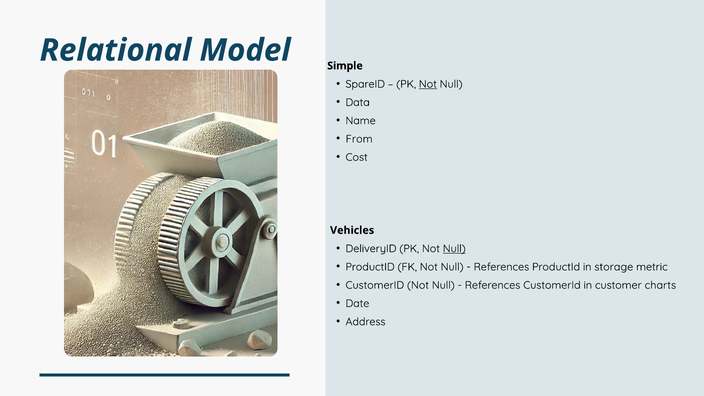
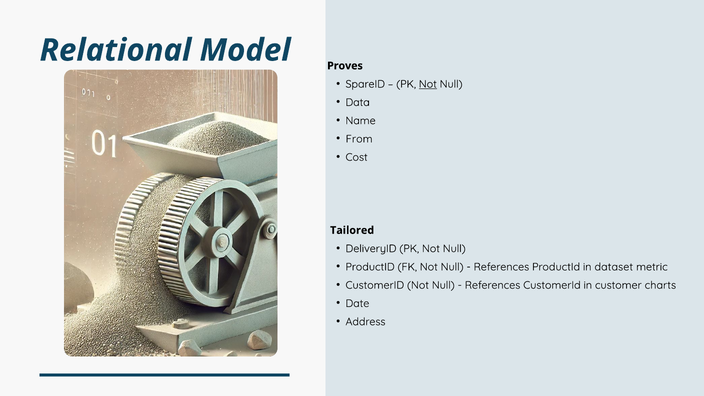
Simple: Simple -> Proves
Vehicles: Vehicles -> Tailored
Null at (454, 249) underline: present -> none
storage: storage -> dataset
